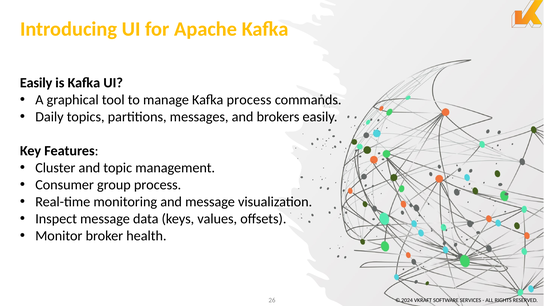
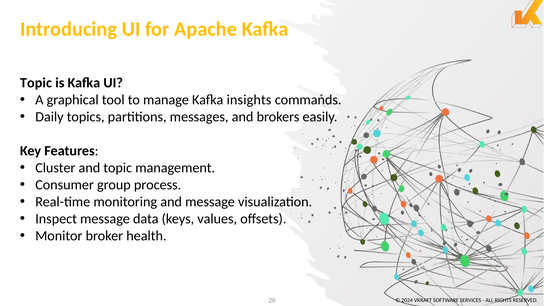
Easily at (36, 83): Easily -> Topic
Kafka process: process -> insights
